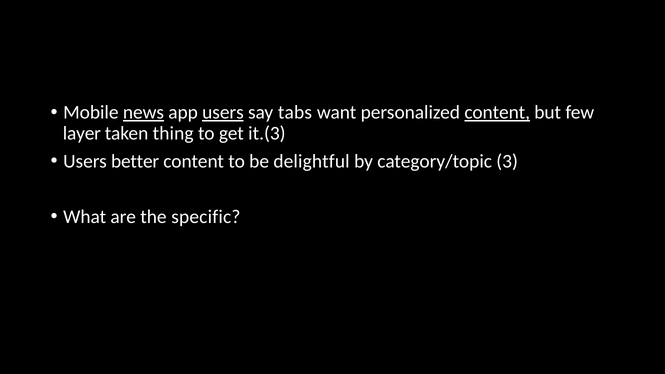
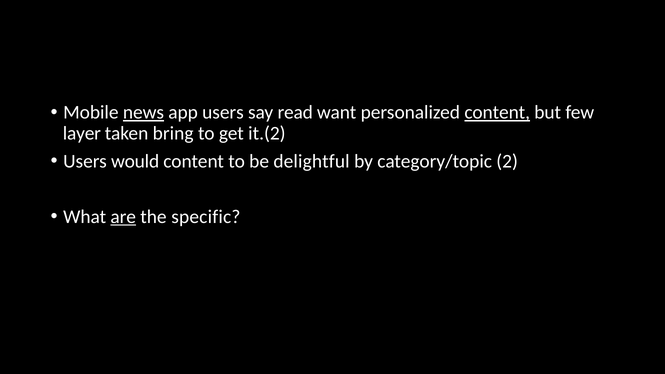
users at (223, 112) underline: present -> none
tabs: tabs -> read
thing: thing -> bring
it.(3: it.(3 -> it.(2
better: better -> would
3: 3 -> 2
are underline: none -> present
